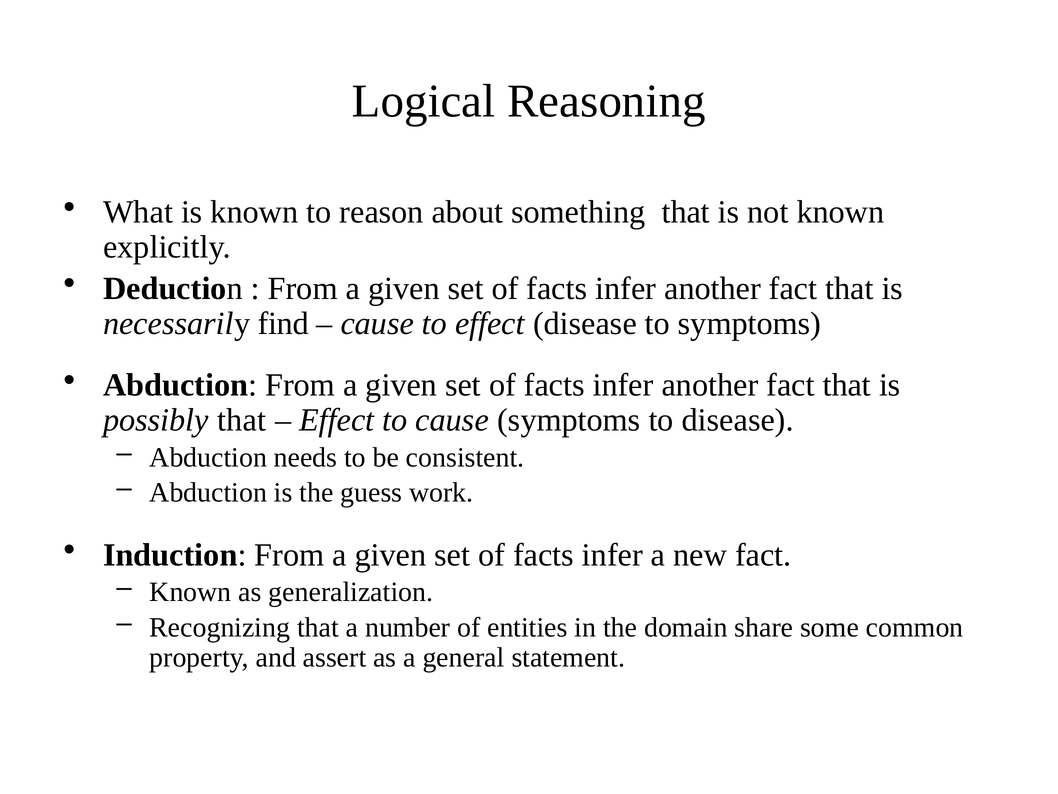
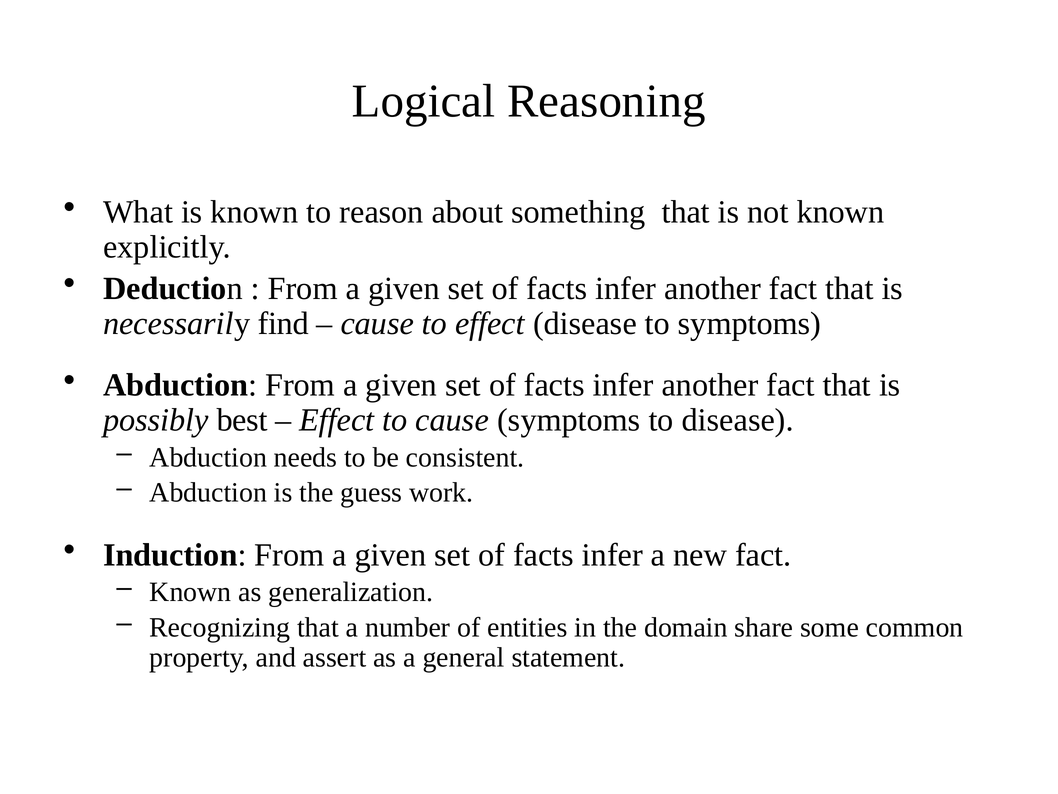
possibly that: that -> best
